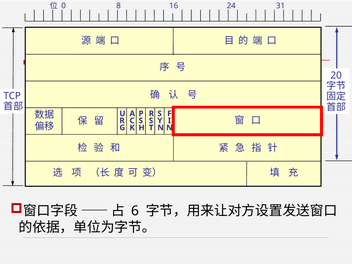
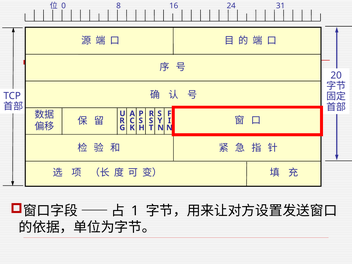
6: 6 -> 1
